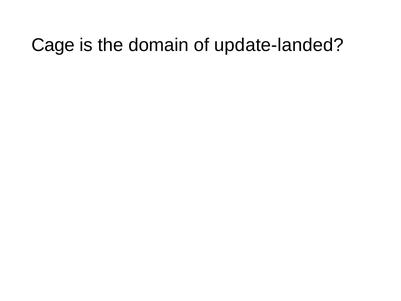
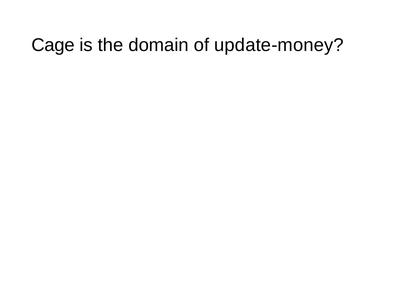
update-landed: update-landed -> update-money
